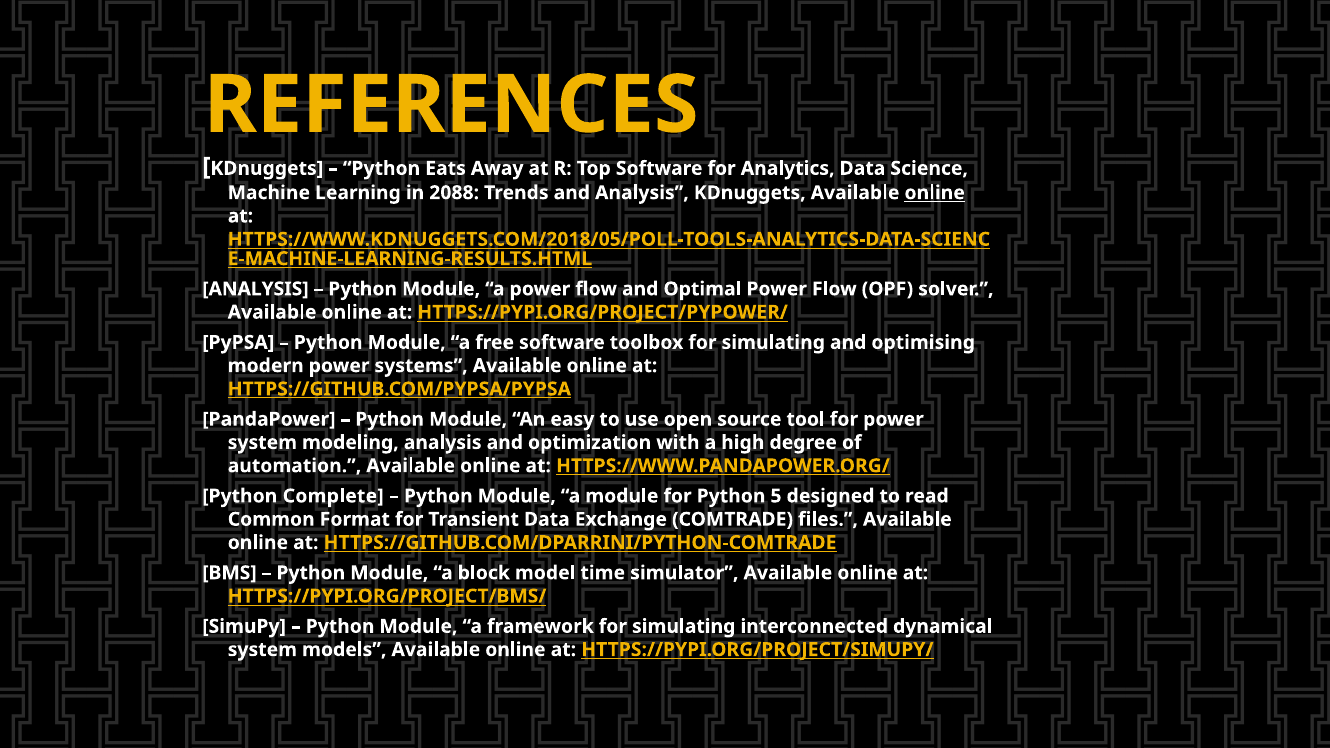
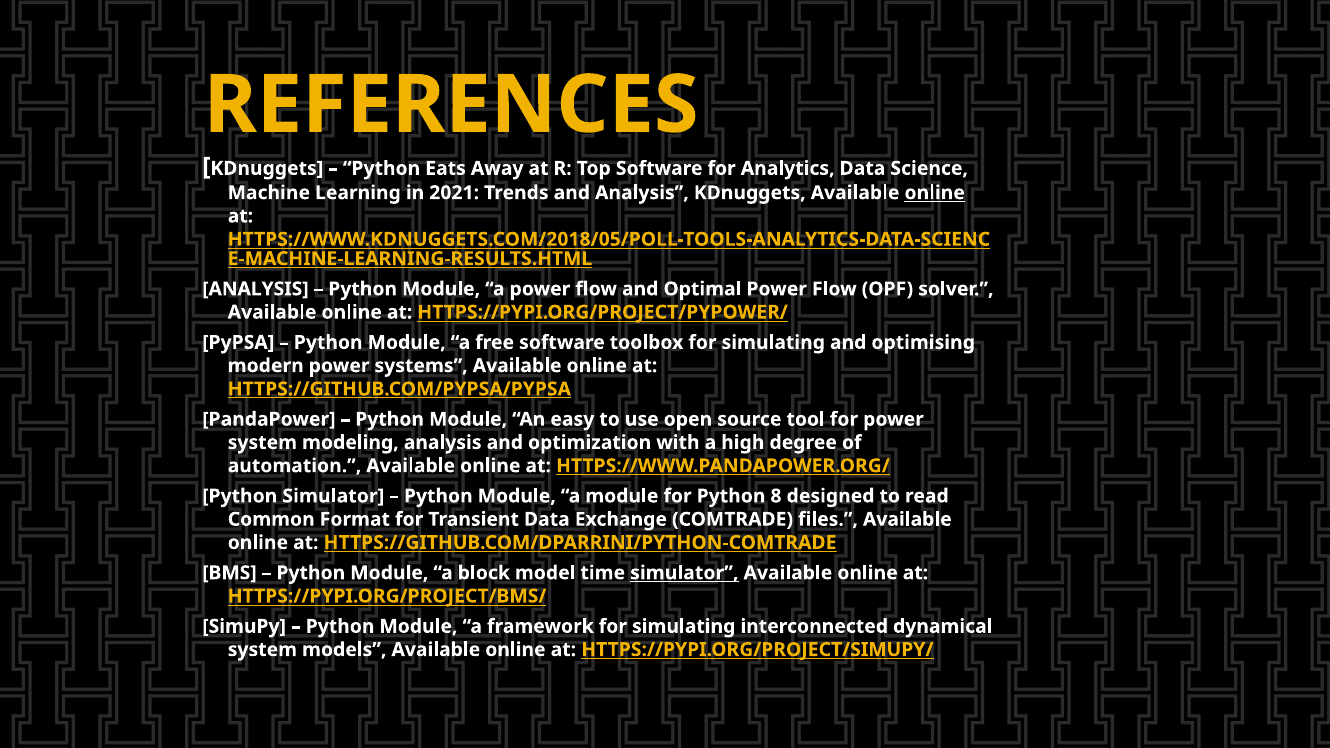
2088: 2088 -> 2021
Python Complete: Complete -> Simulator
5: 5 -> 8
simulator at (684, 573) underline: none -> present
